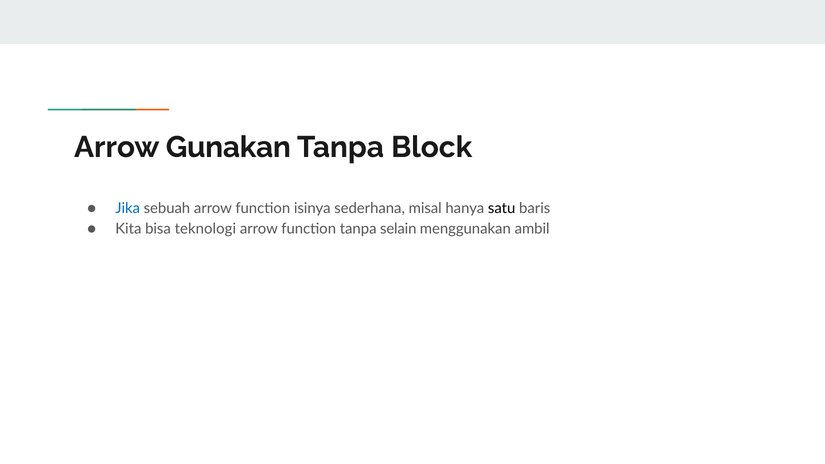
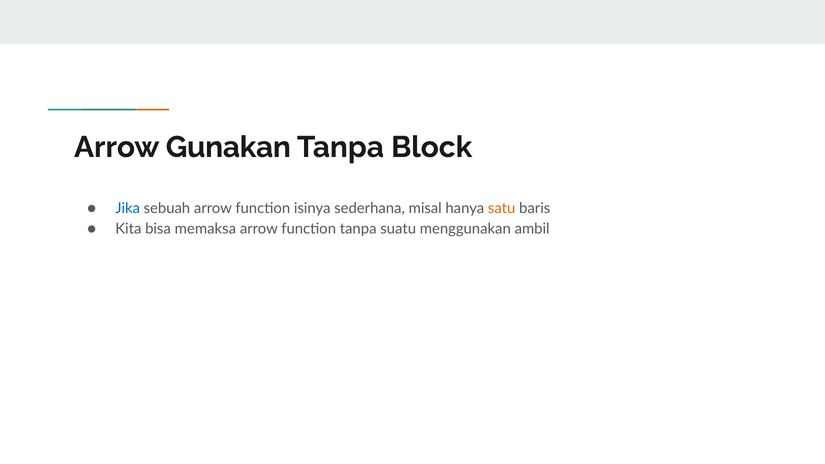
satu colour: black -> orange
teknologi: teknologi -> memaksa
selain: selain -> suatu
